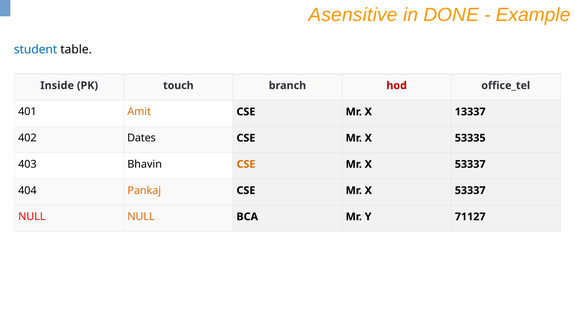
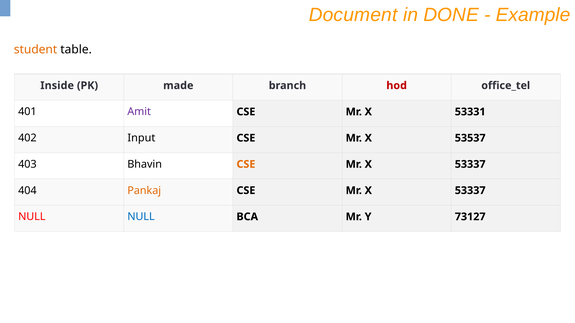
Asensitive: Asensitive -> Document
student colour: blue -> orange
touch: touch -> made
Amit colour: orange -> purple
13337: 13337 -> 53331
Dates: Dates -> Input
53335: 53335 -> 53537
NULL at (141, 217) colour: orange -> blue
71127: 71127 -> 73127
